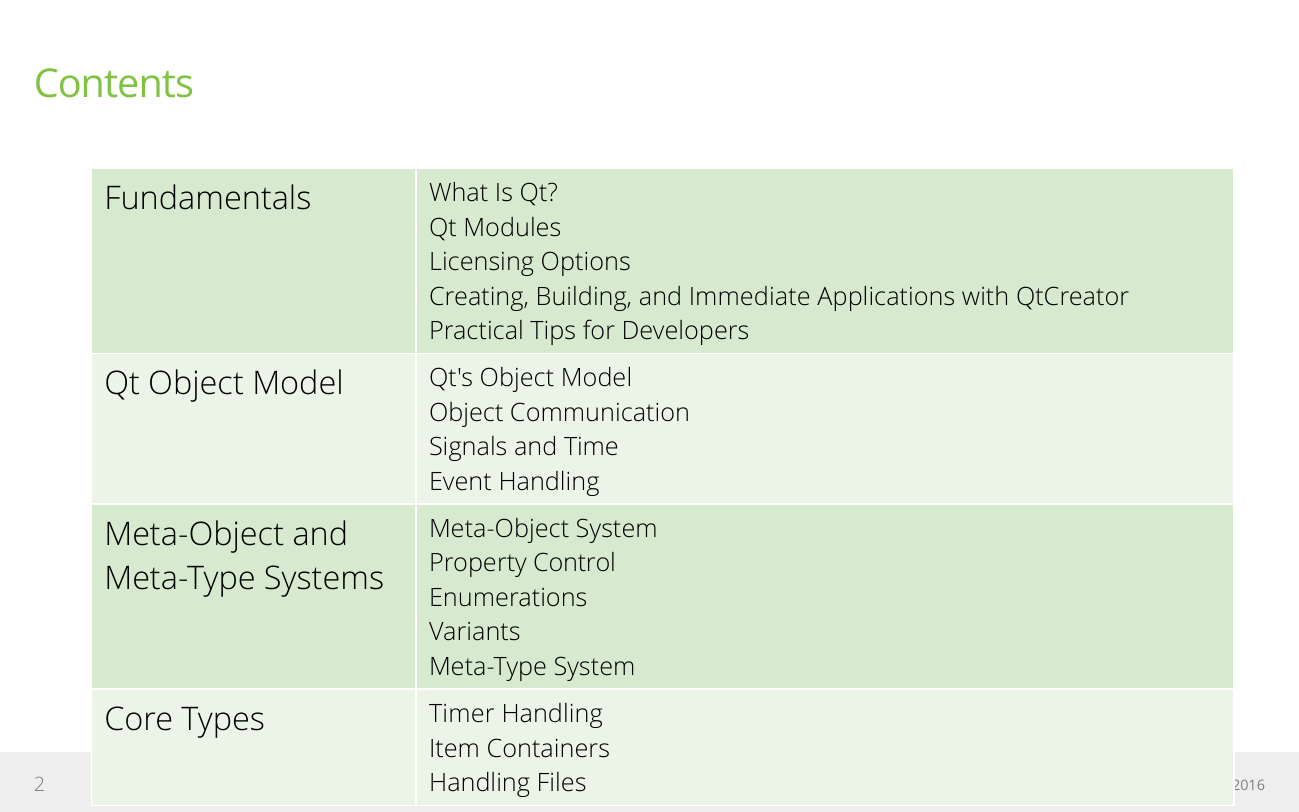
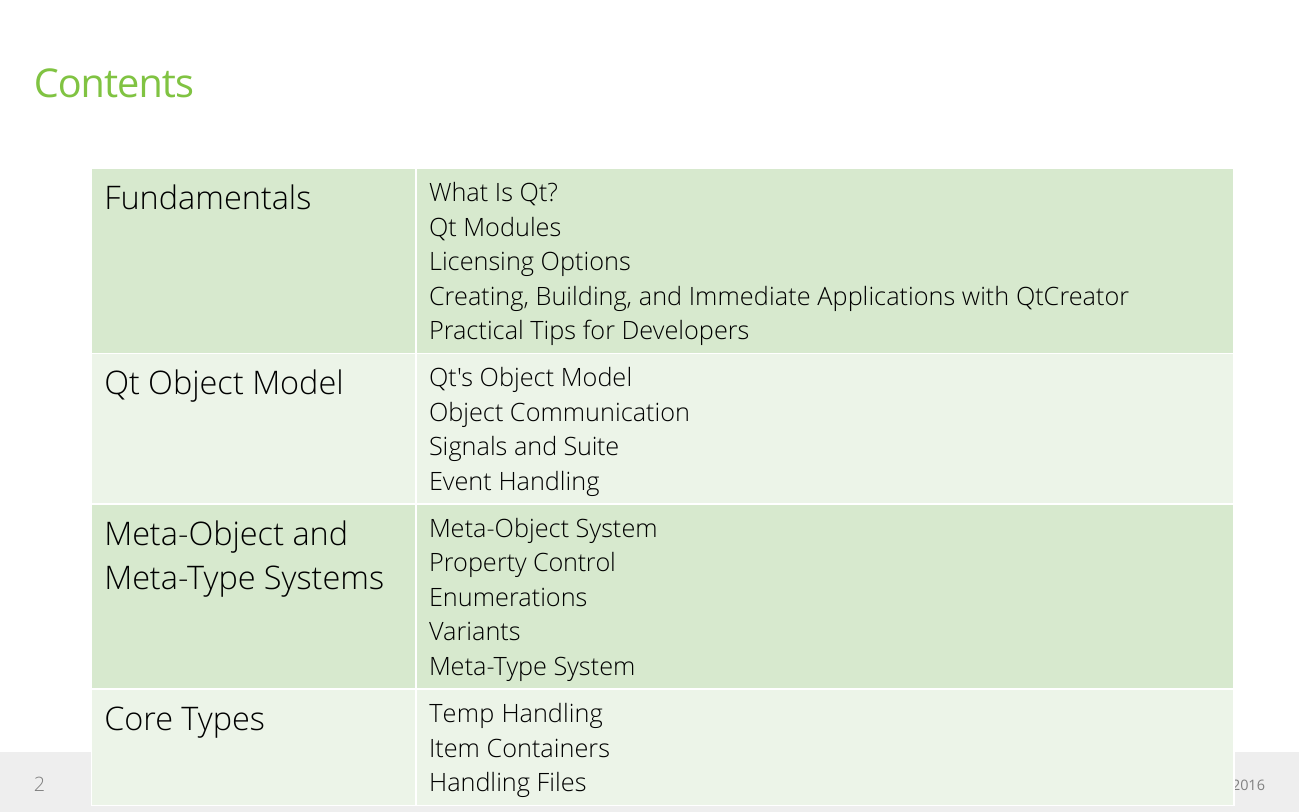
Time: Time -> Suite
Timer: Timer -> Temp
